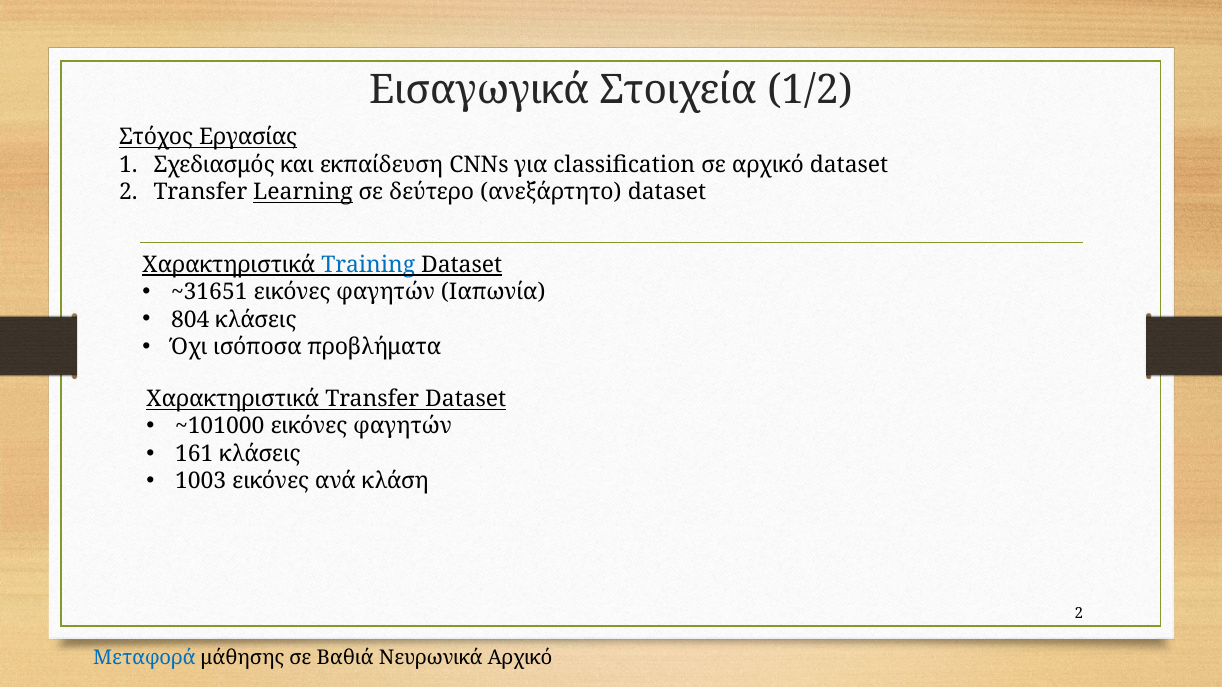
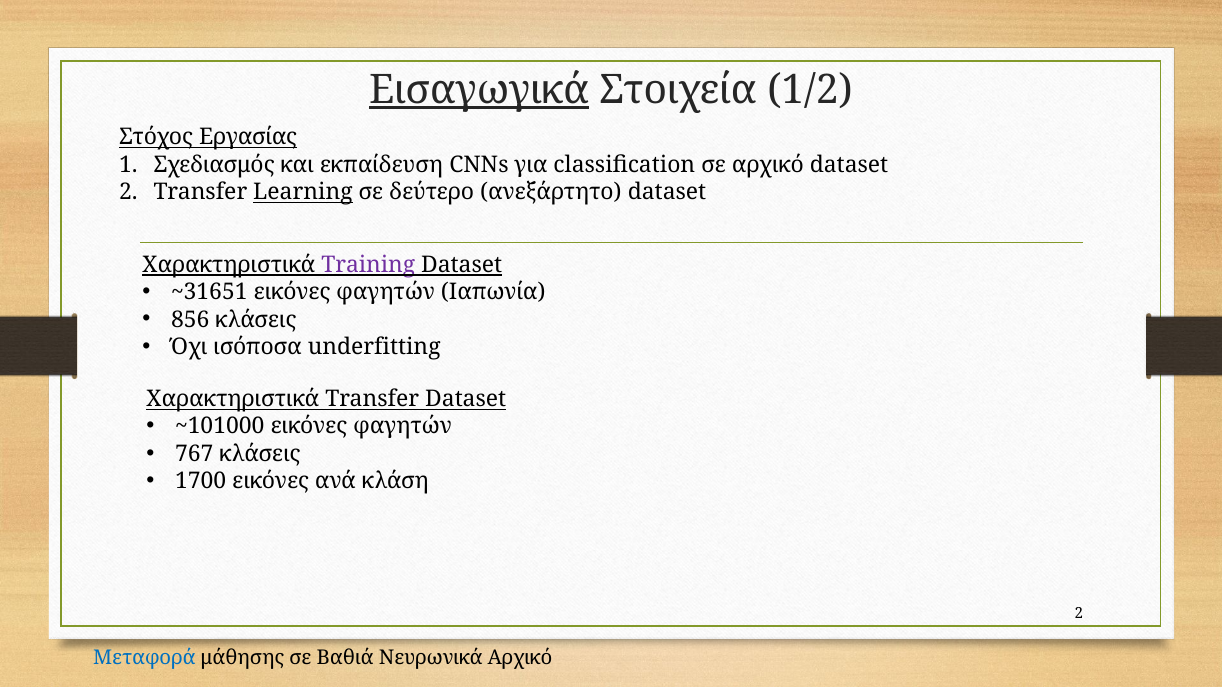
Εισαγωγικά underline: none -> present
Training colour: blue -> purple
804: 804 -> 856
προβλήματα: προβλήματα -> underfitting
161: 161 -> 767
1003: 1003 -> 1700
